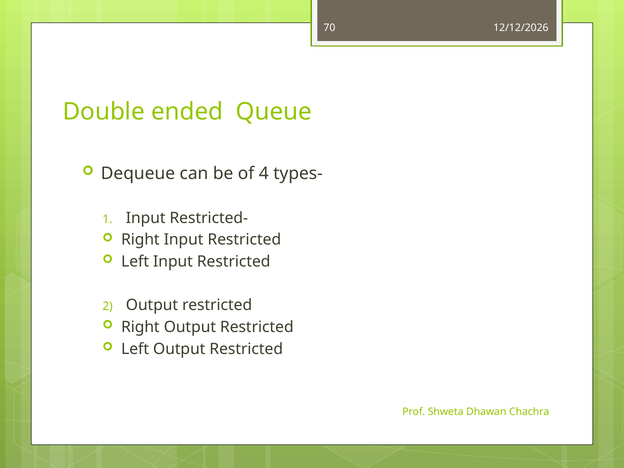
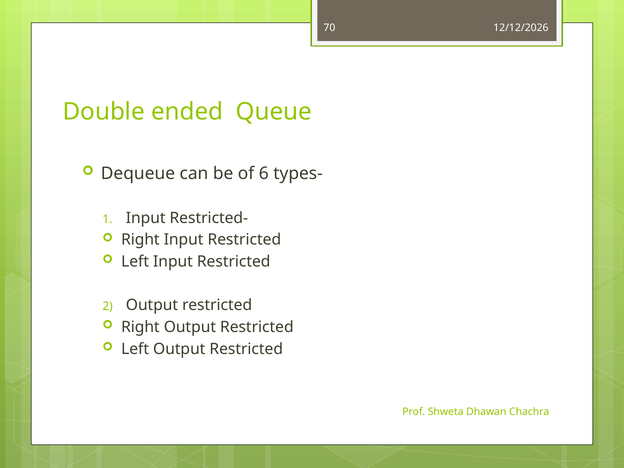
4: 4 -> 6
